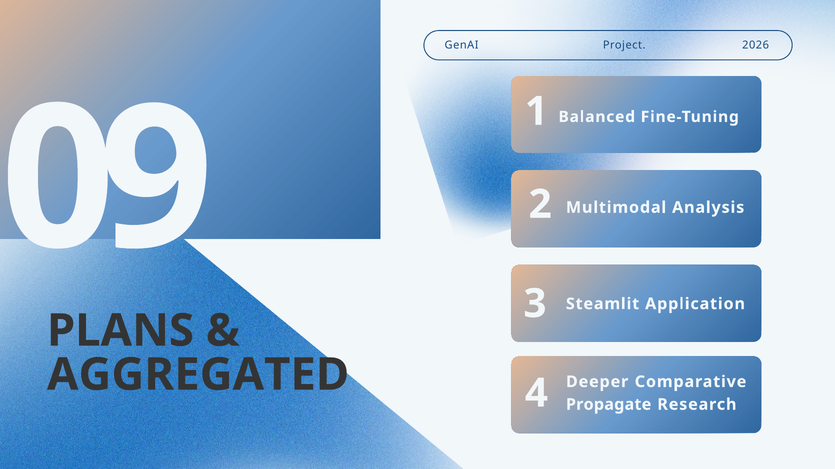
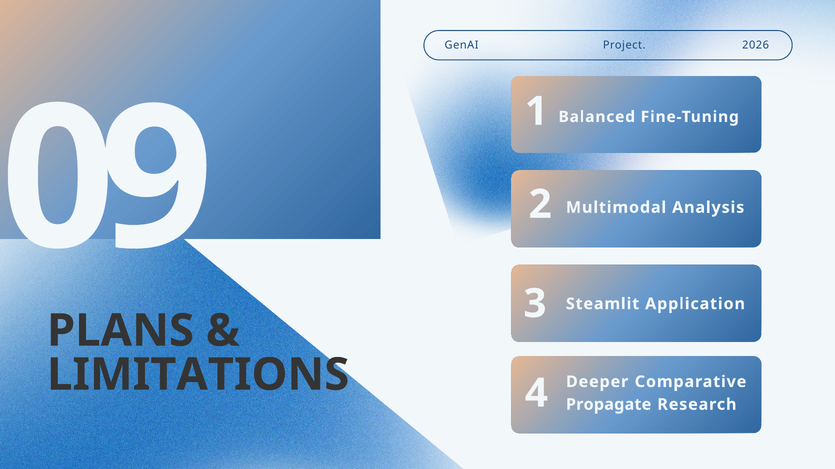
AGGREGATED: AGGREGATED -> LIMITATIONS
